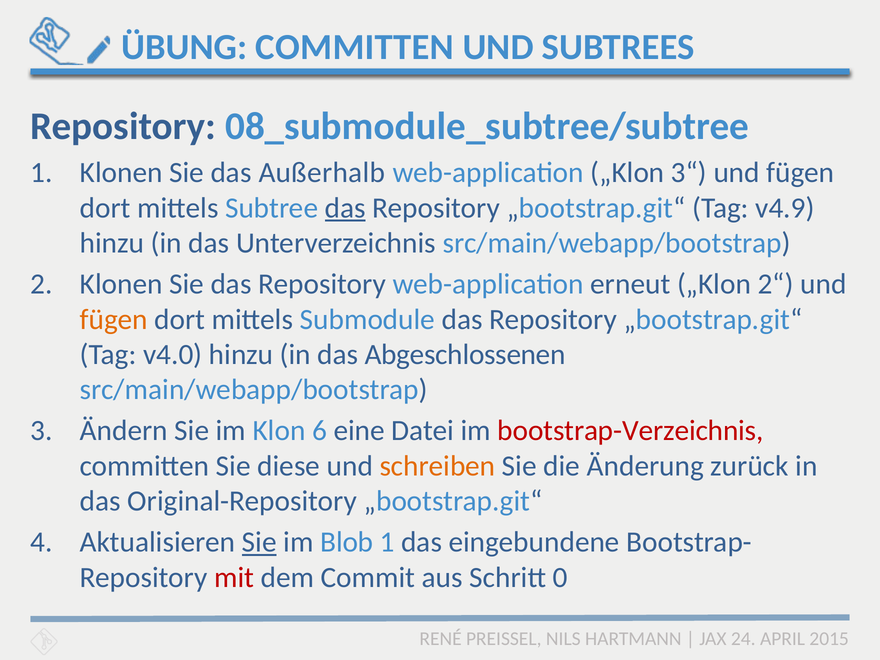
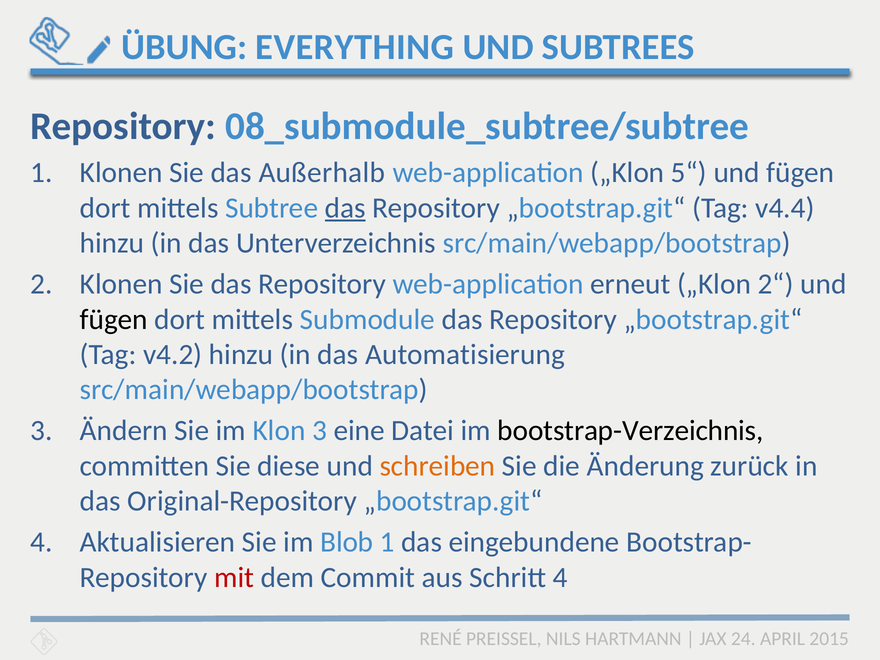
ÜBUNG COMMITTEN: COMMITTEN -> EVERYTHING
3“: 3“ -> 5“
v4.9: v4.9 -> v4.4
fügen at (114, 319) colour: orange -> black
v4.0: v4.0 -> v4.2
Abgeschlossenen: Abgeschlossenen -> Automatisierung
Klon 6: 6 -> 3
bootstrap-Verzeichnis colour: red -> black
Sie at (259, 542) underline: present -> none
Schritt 0: 0 -> 4
